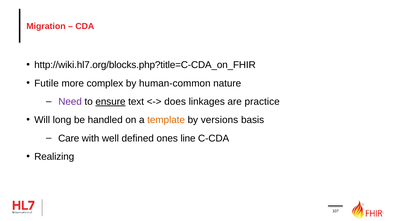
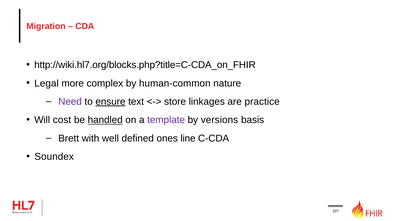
Futile: Futile -> Legal
does: does -> store
long: long -> cost
handled underline: none -> present
template colour: orange -> purple
Care: Care -> Brett
Realizing: Realizing -> Soundex
